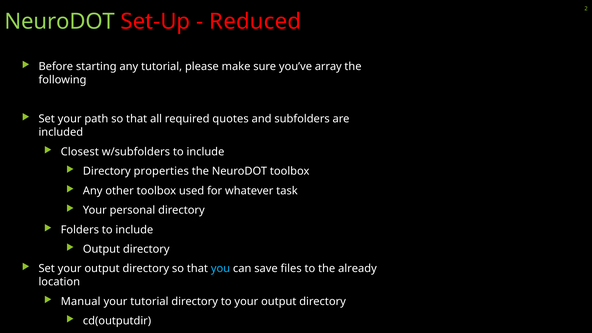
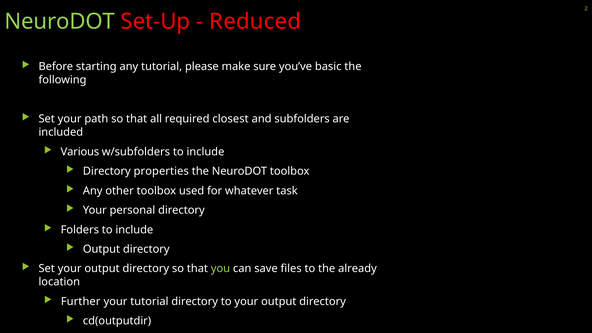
array: array -> basic
quotes: quotes -> closest
Closest: Closest -> Various
you colour: light blue -> light green
Manual: Manual -> Further
